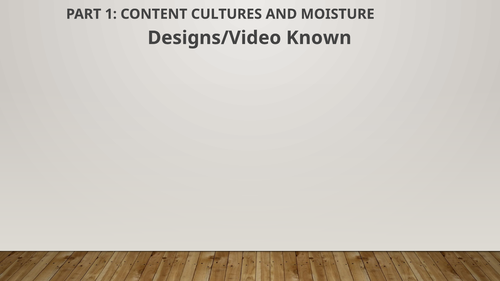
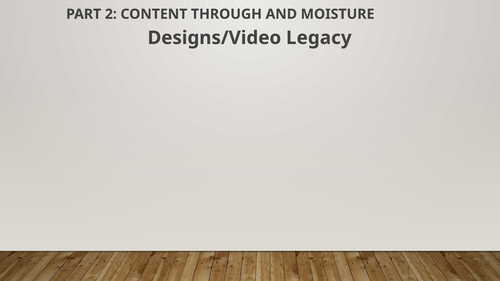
1: 1 -> 2
CULTURES: CULTURES -> THROUGH
Known: Known -> Legacy
